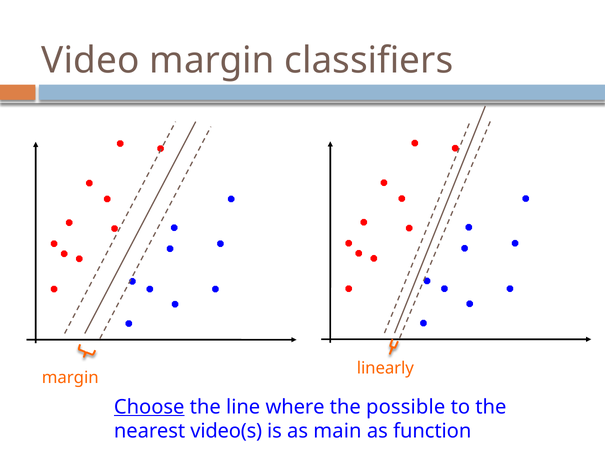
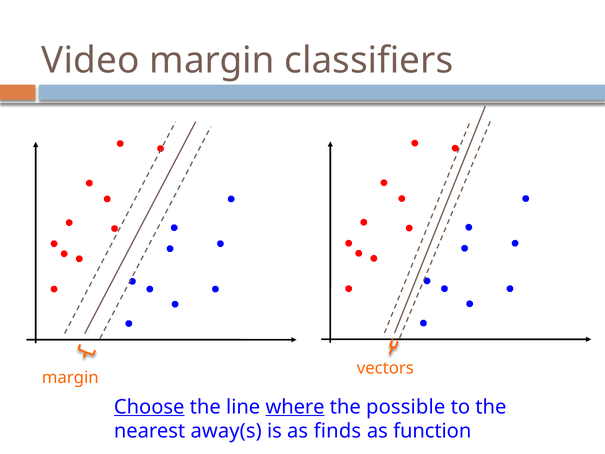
linearly: linearly -> vectors
where underline: none -> present
video(s: video(s -> away(s
main: main -> finds
